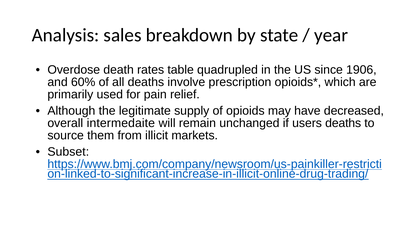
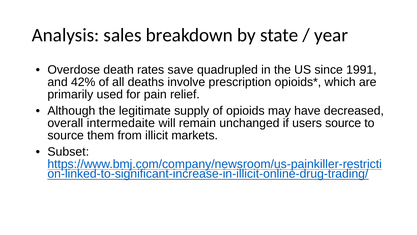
table: table -> save
1906: 1906 -> 1991
60%: 60% -> 42%
users deaths: deaths -> source
